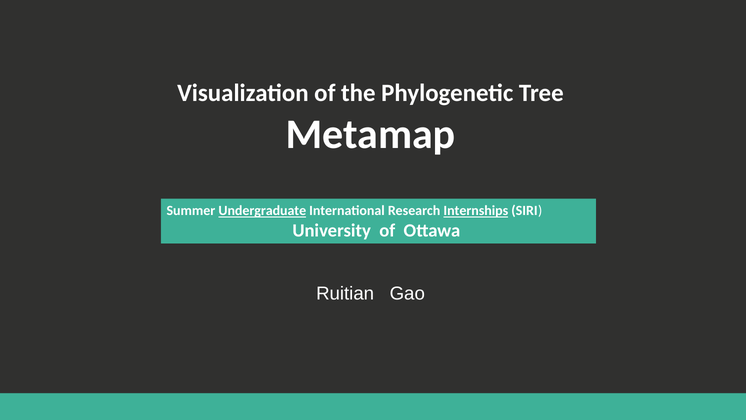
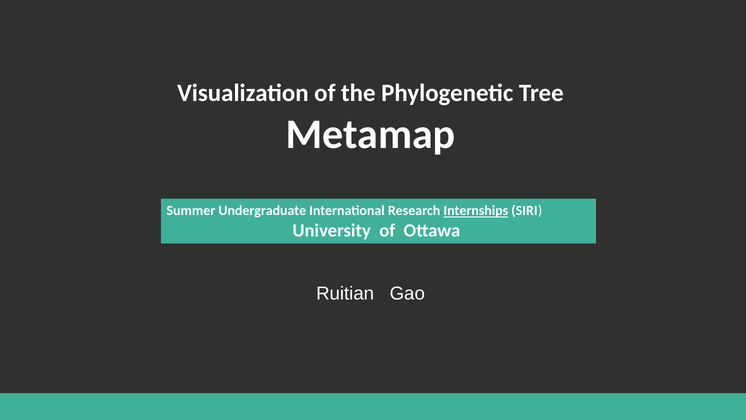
Undergraduate underline: present -> none
